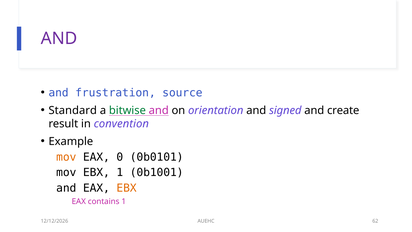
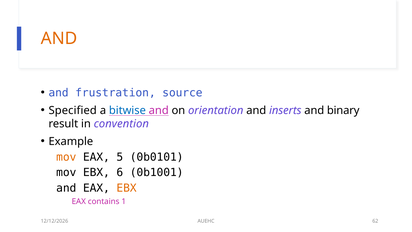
AND at (59, 38) colour: purple -> orange
Standard: Standard -> Specified
bitwise colour: green -> blue
signed: signed -> inserts
create: create -> binary
0: 0 -> 5
EBX 1: 1 -> 6
